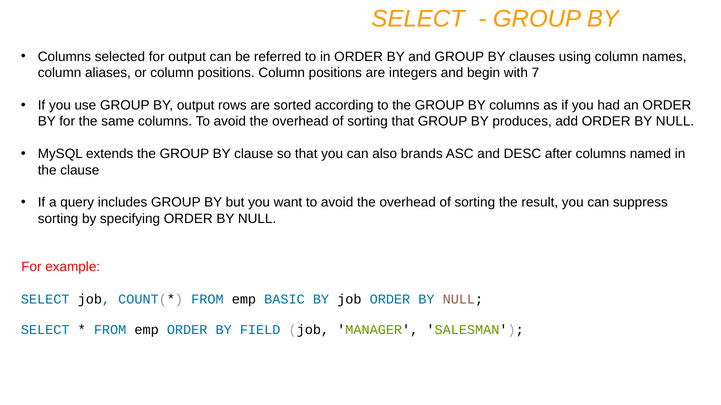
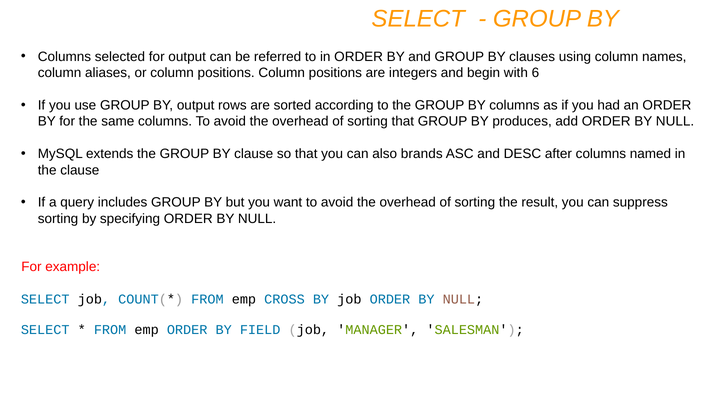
7: 7 -> 6
BASIC: BASIC -> CROSS
